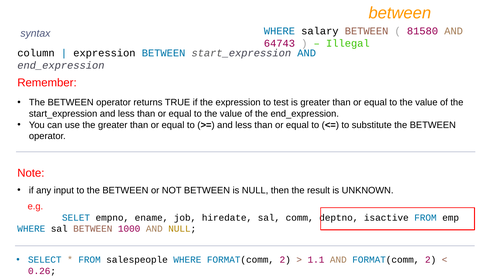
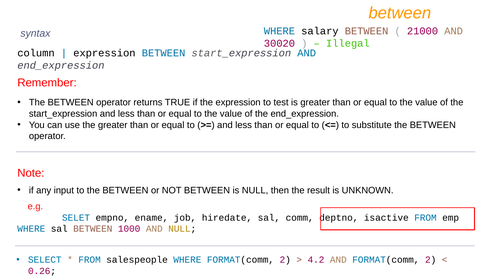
81580: 81580 -> 21000
64743: 64743 -> 30020
1.1: 1.1 -> 4.2
